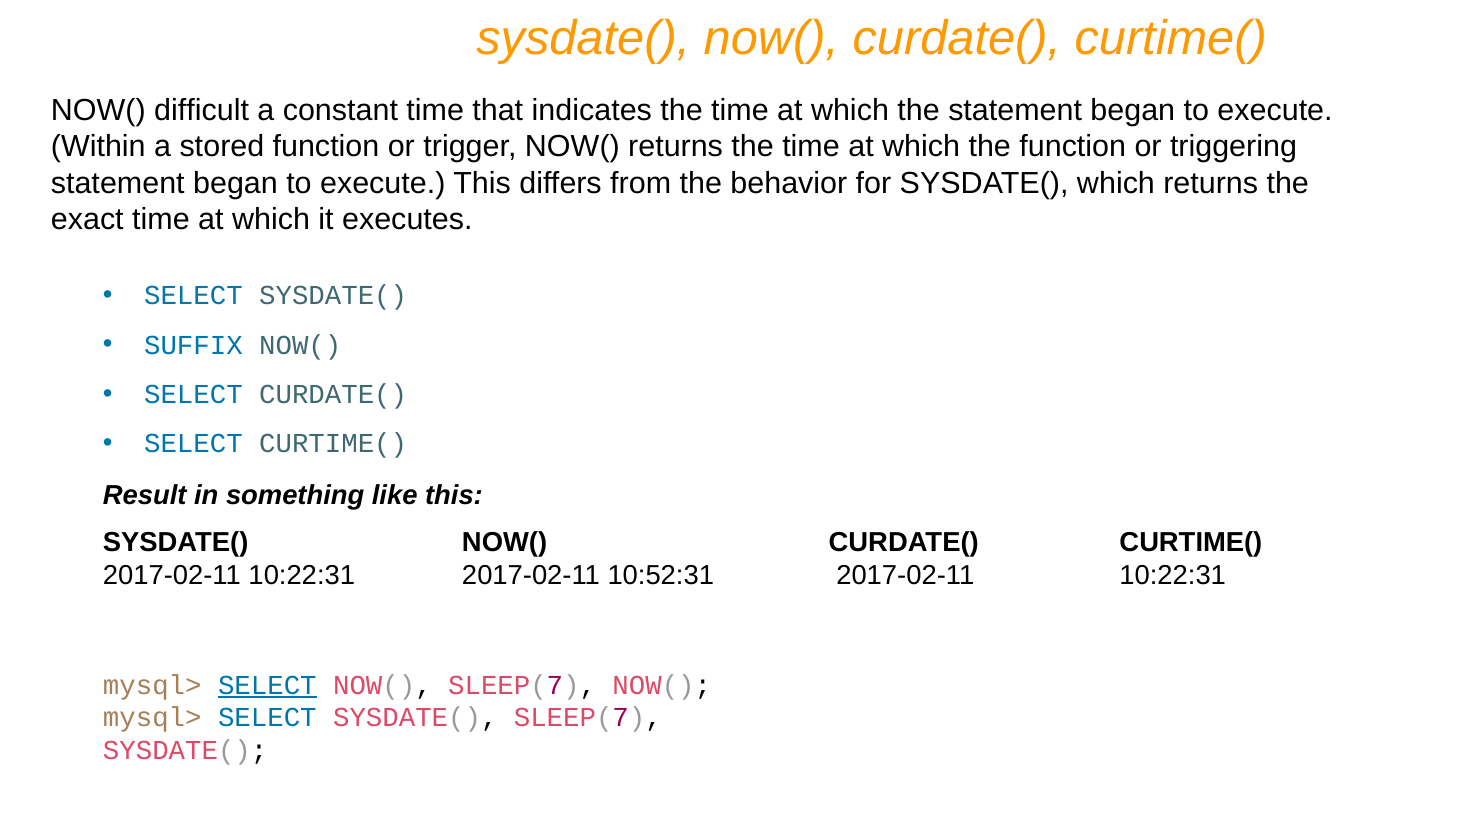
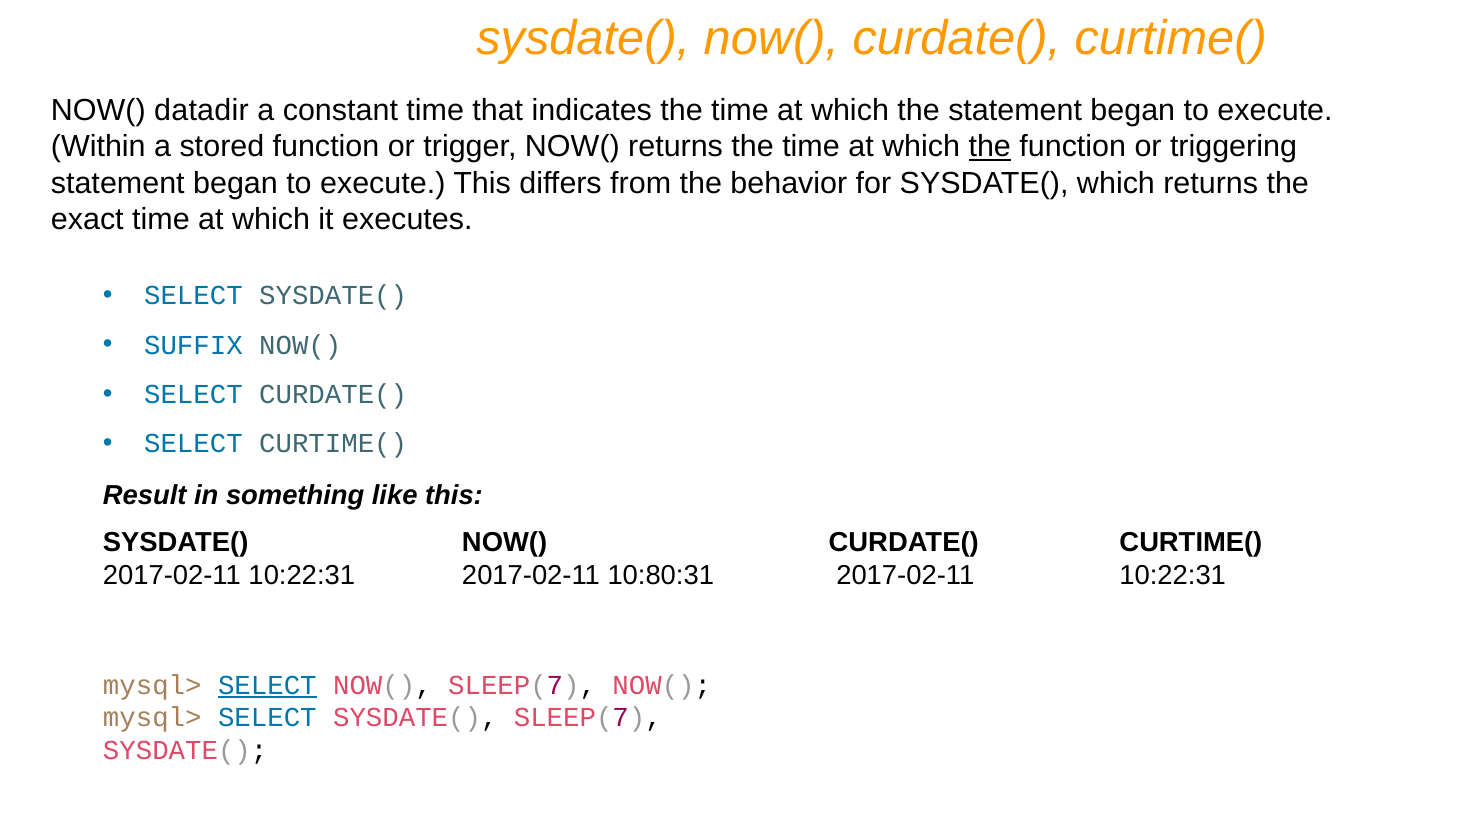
difficult: difficult -> datadir
the at (990, 147) underline: none -> present
10:52:31: 10:52:31 -> 10:80:31
